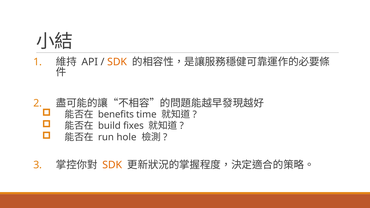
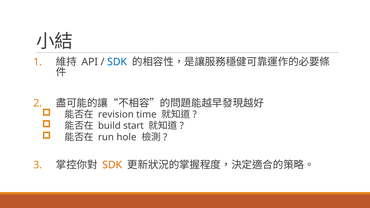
SDK at (117, 62) colour: orange -> blue
benefits: benefits -> revision
fixes: fixes -> start
